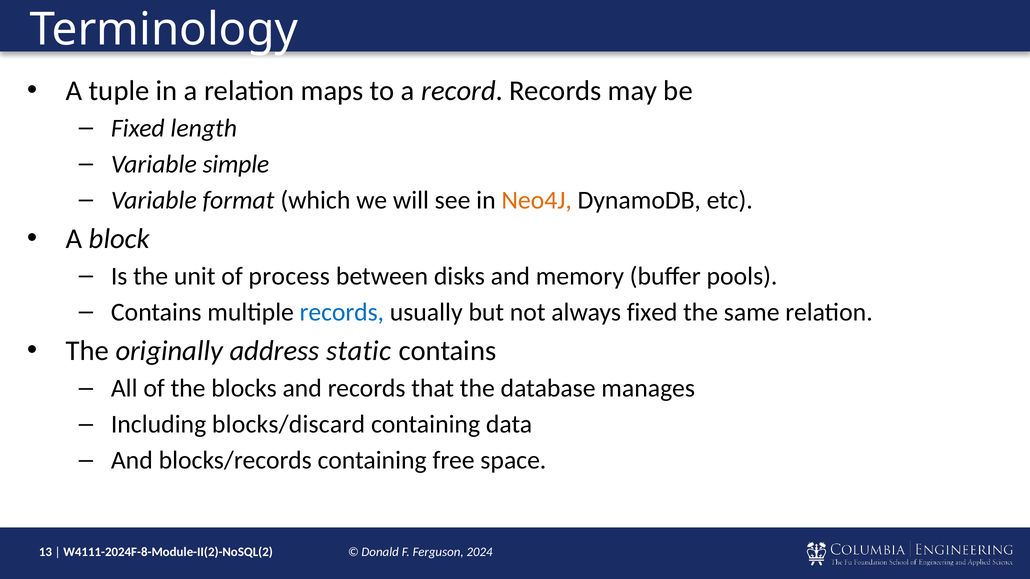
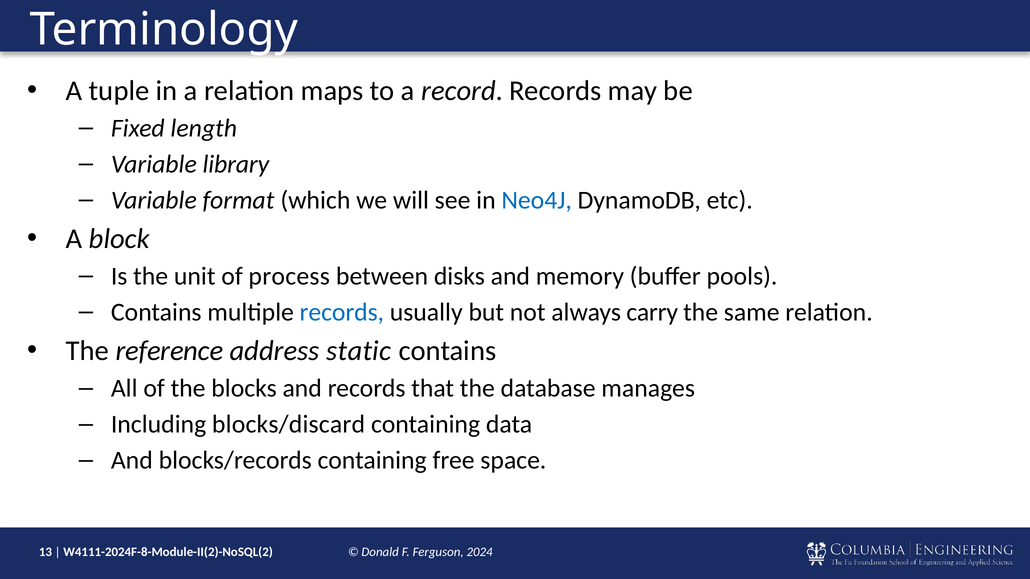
simple: simple -> library
Neo4J colour: orange -> blue
always fixed: fixed -> carry
originally: originally -> reference
